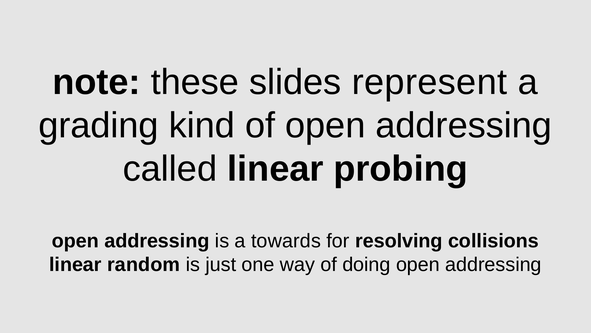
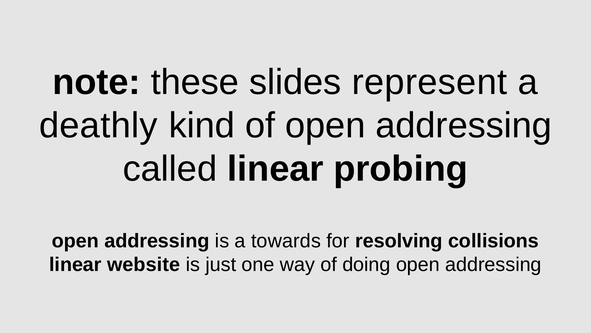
grading: grading -> deathly
random: random -> website
